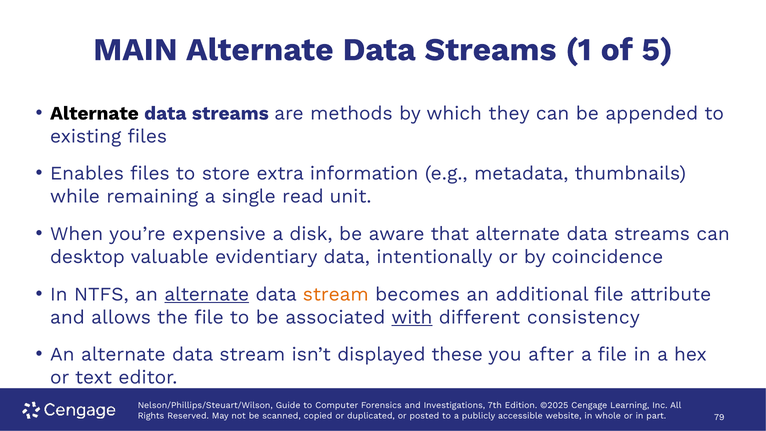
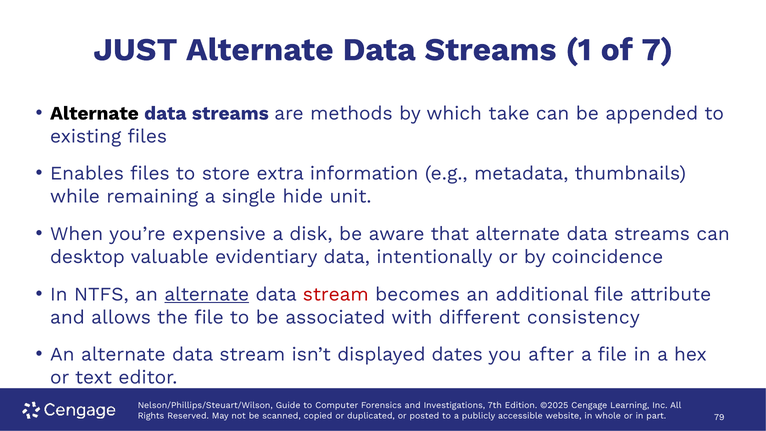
MAIN: MAIN -> JUST
5: 5 -> 7
they: they -> take
read: read -> hide
stream at (336, 294) colour: orange -> red
with underline: present -> none
these: these -> dates
